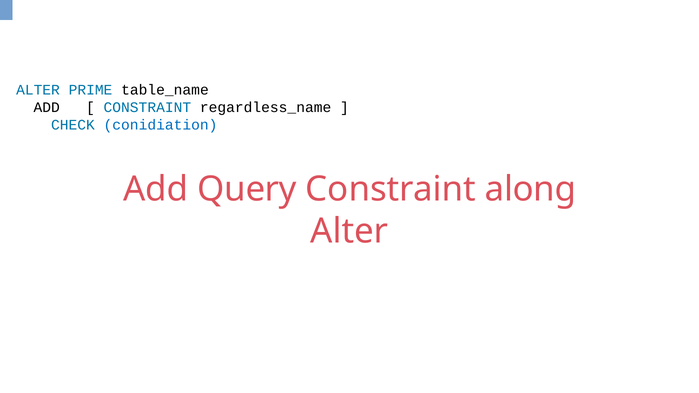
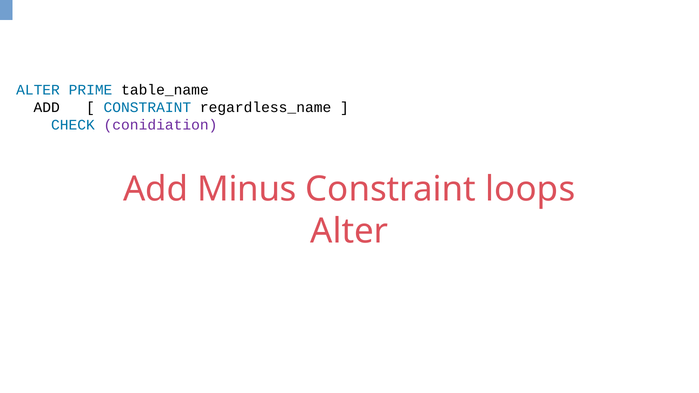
conidiation colour: blue -> purple
Query: Query -> Minus
along: along -> loops
